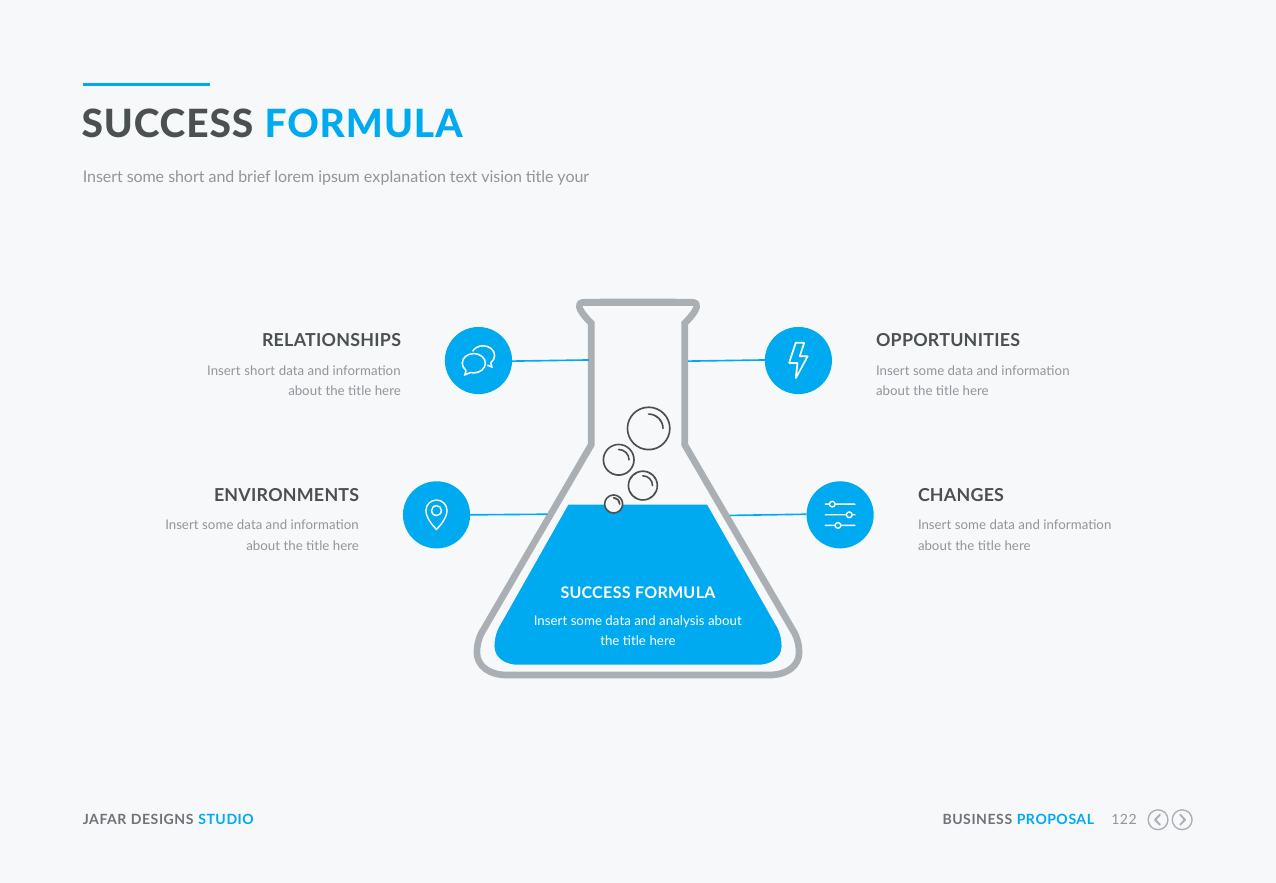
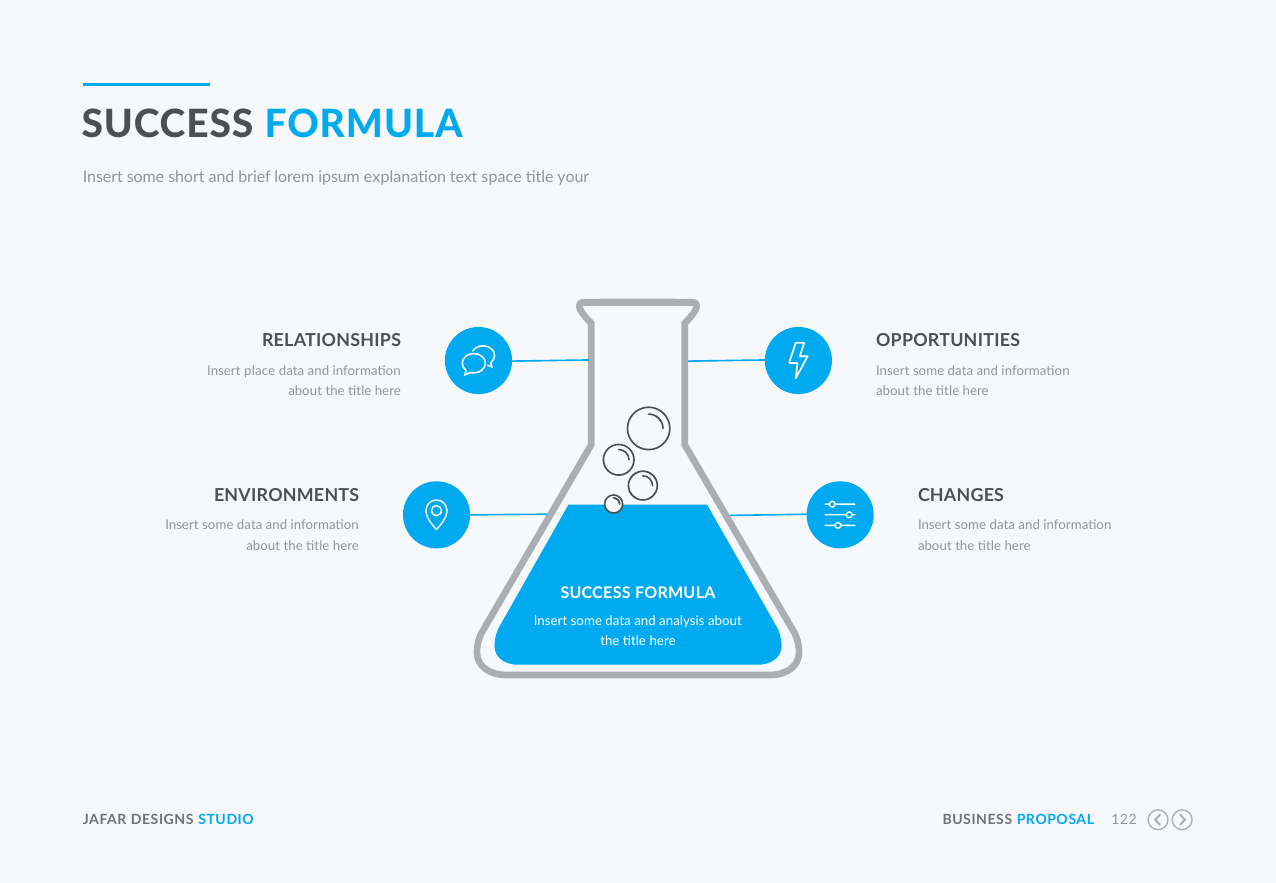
vision: vision -> space
Insert short: short -> place
